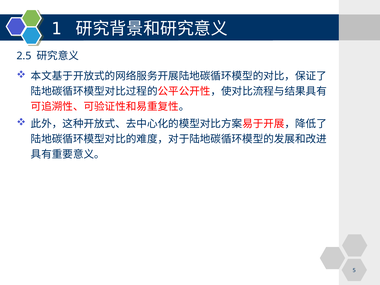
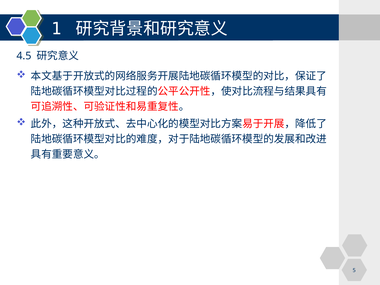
2.5: 2.5 -> 4.5
